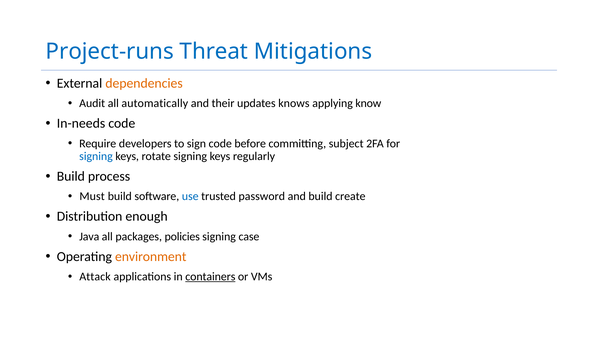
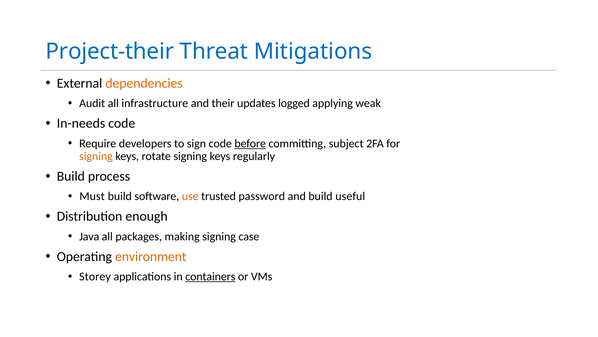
Project-runs: Project-runs -> Project-their
automatically: automatically -> infrastructure
knows: knows -> logged
know: know -> weak
before underline: none -> present
signing at (96, 156) colour: blue -> orange
use colour: blue -> orange
create: create -> useful
policies: policies -> making
Attack: Attack -> Storey
